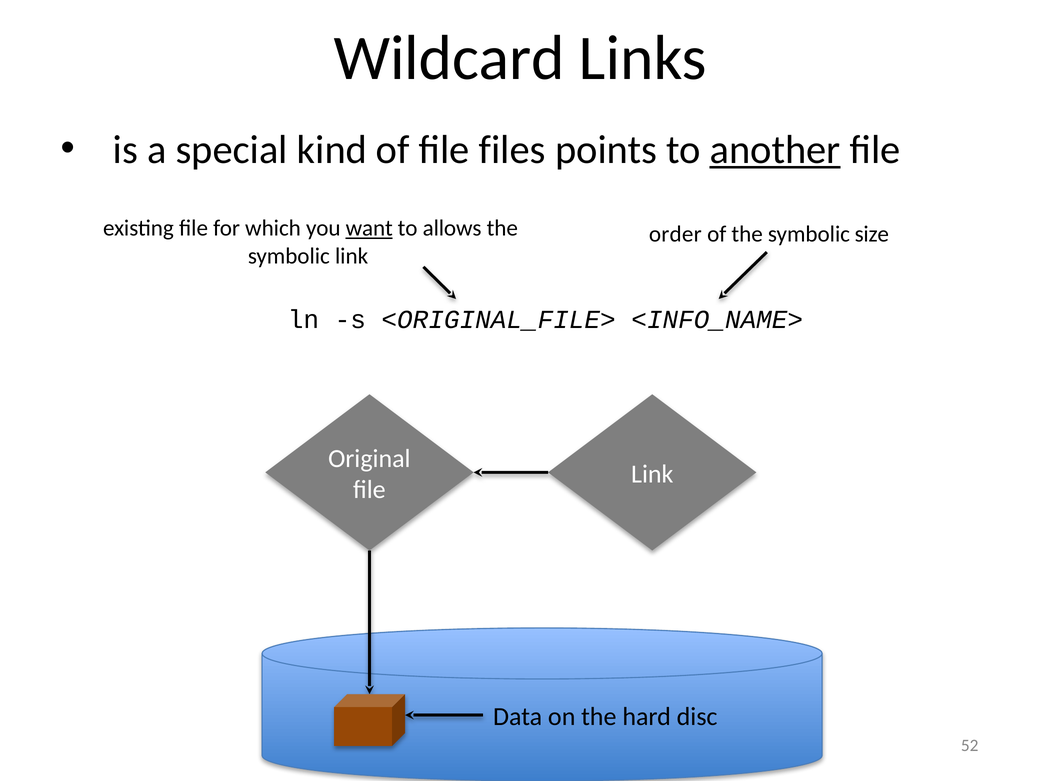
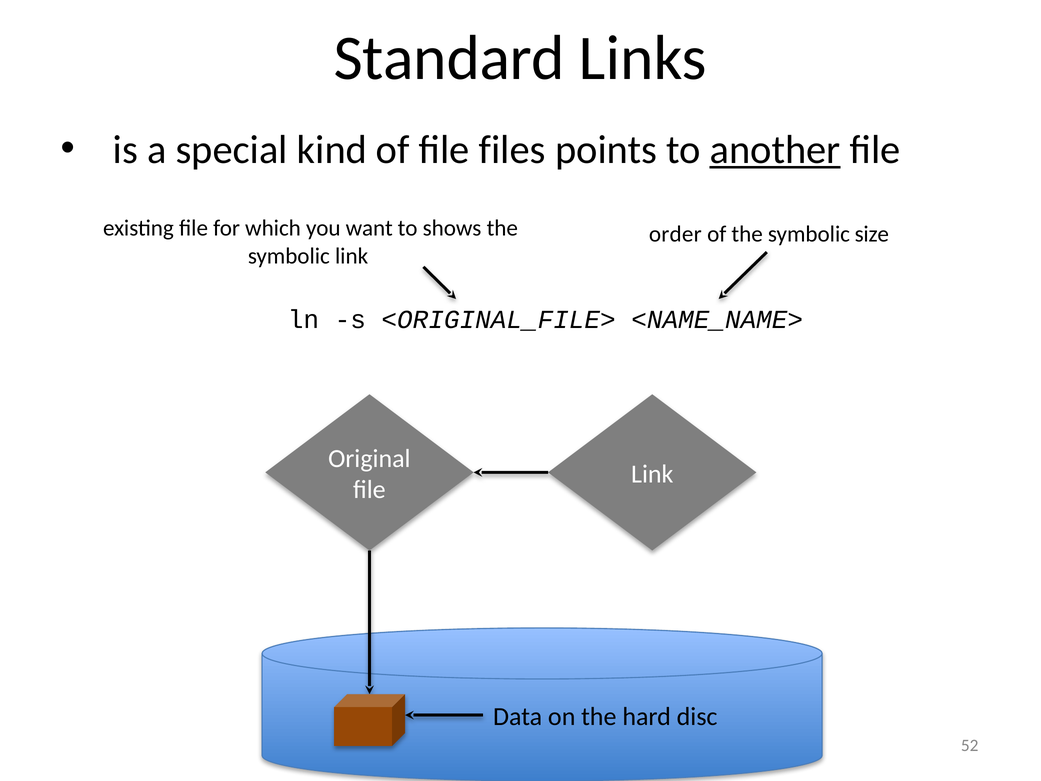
Wildcard: Wildcard -> Standard
want underline: present -> none
allows: allows -> shows
<INFO_NAME>: <INFO_NAME> -> <NAME_NAME>
